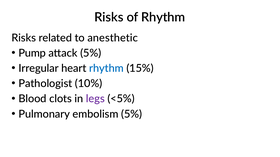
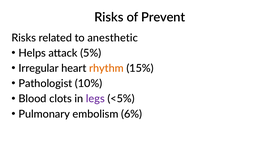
of Rhythm: Rhythm -> Prevent
Pump: Pump -> Helps
rhythm at (106, 69) colour: blue -> orange
embolism 5%: 5% -> 6%
